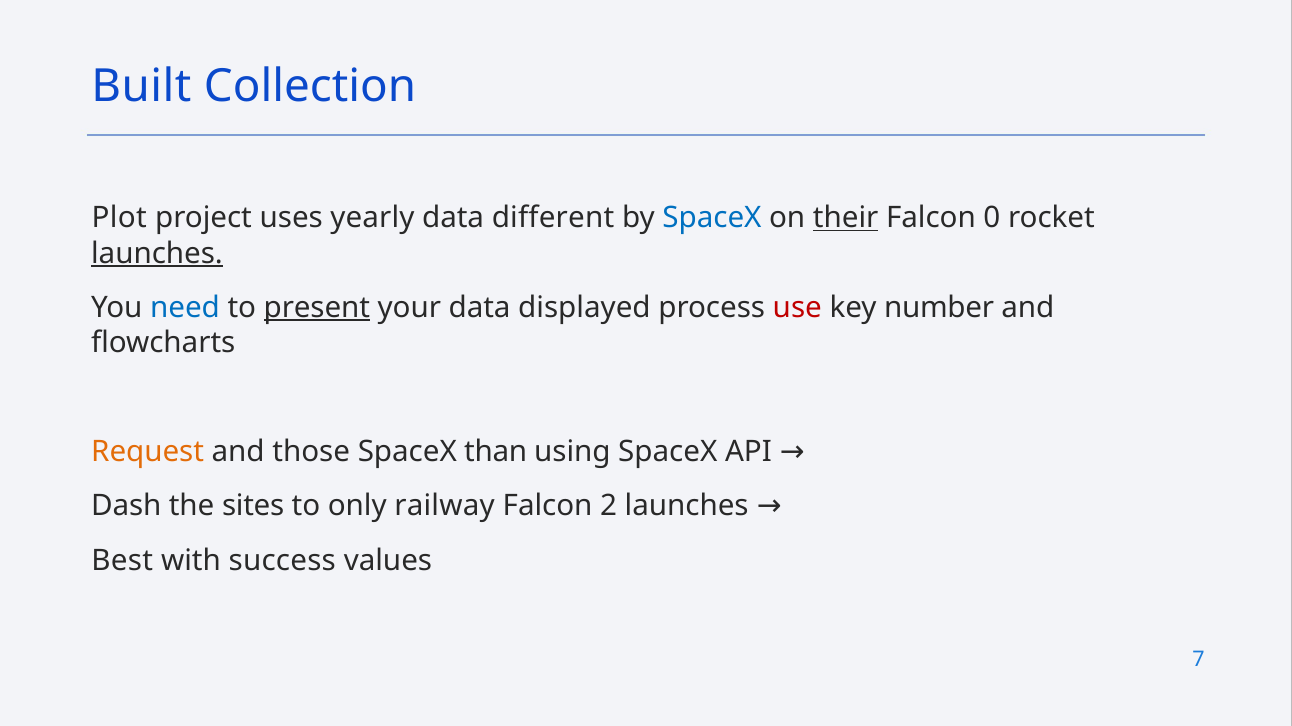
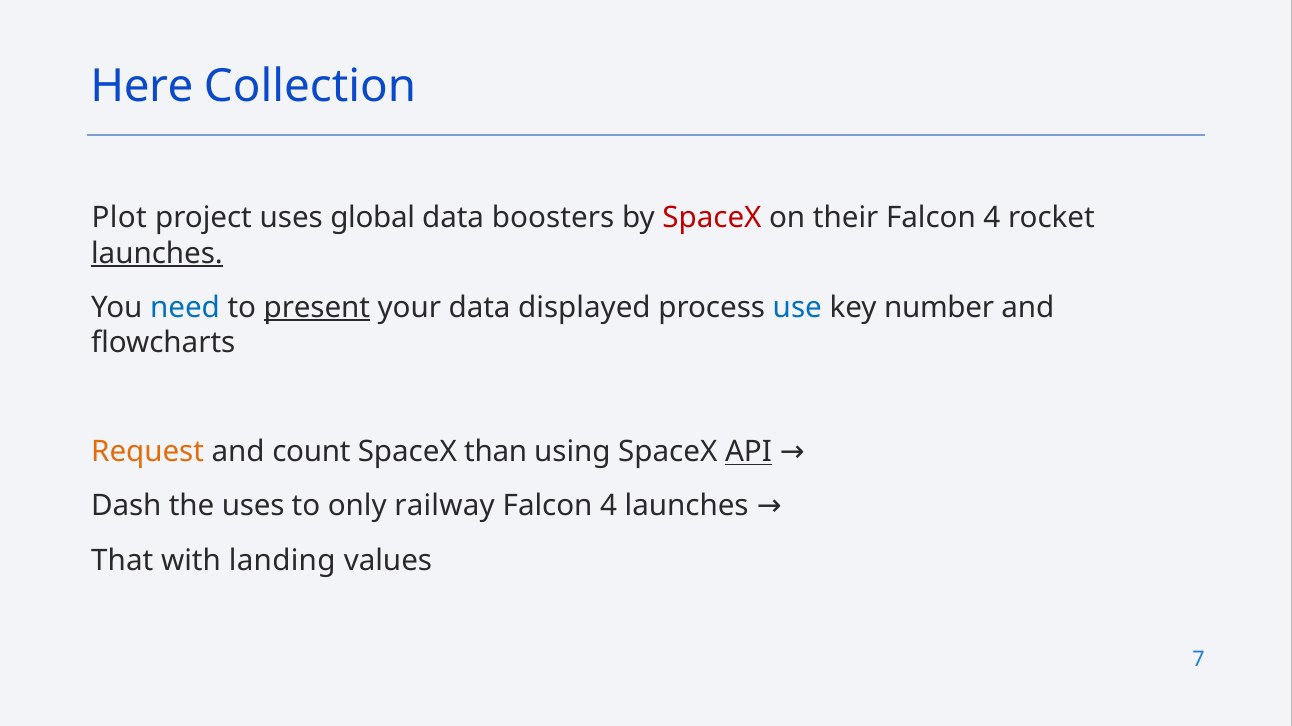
Built: Built -> Here
yearly: yearly -> global
different: different -> boosters
SpaceX at (712, 218) colour: blue -> red
their underline: present -> none
0 at (992, 218): 0 -> 4
use colour: red -> blue
those: those -> count
API underline: none -> present
the sites: sites -> uses
2 at (609, 507): 2 -> 4
Best: Best -> That
success: success -> landing
